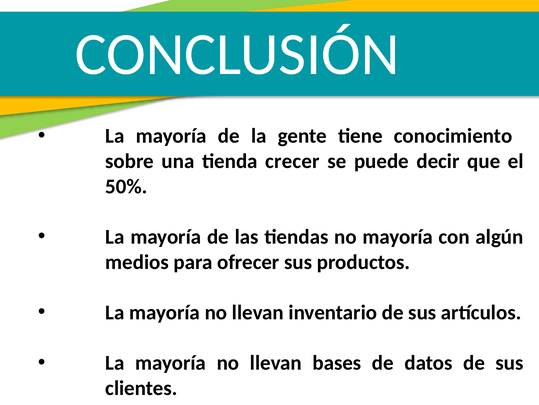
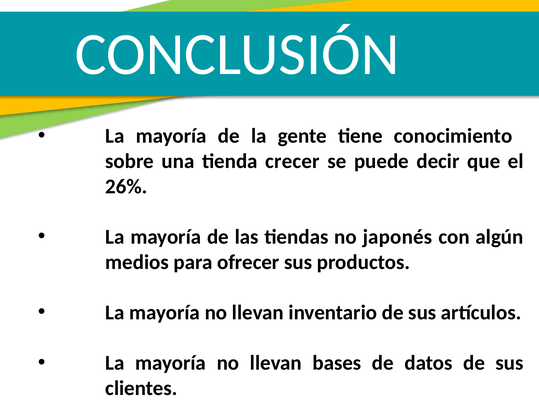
50%: 50% -> 26%
no mayoría: mayoría -> japonés
